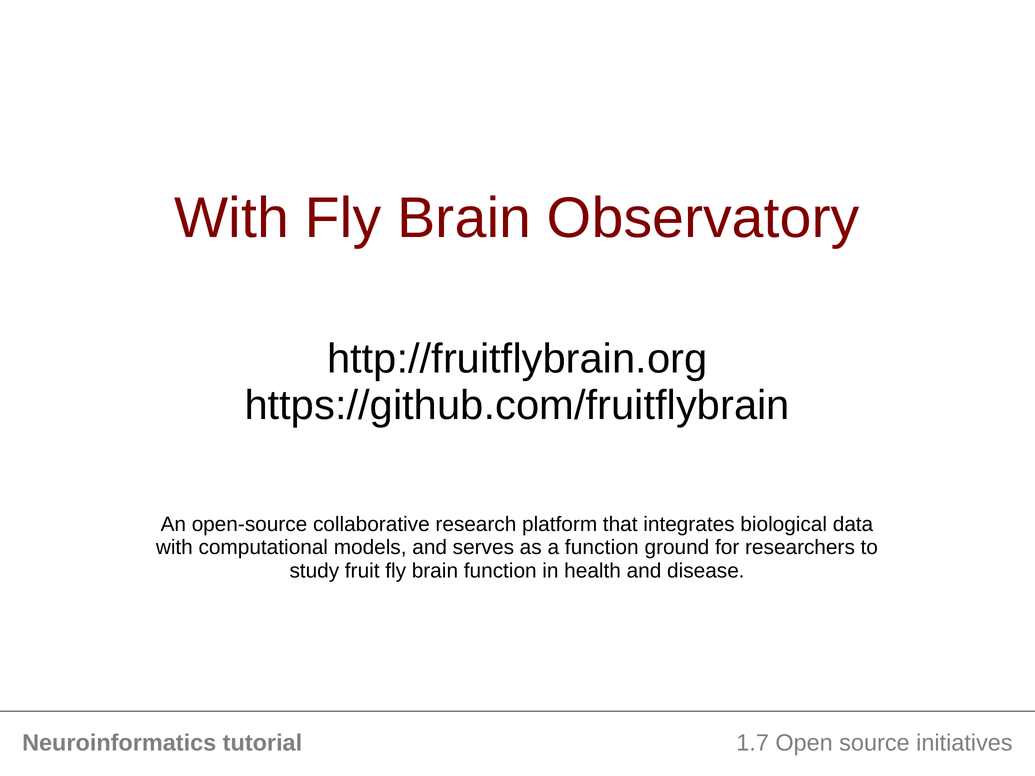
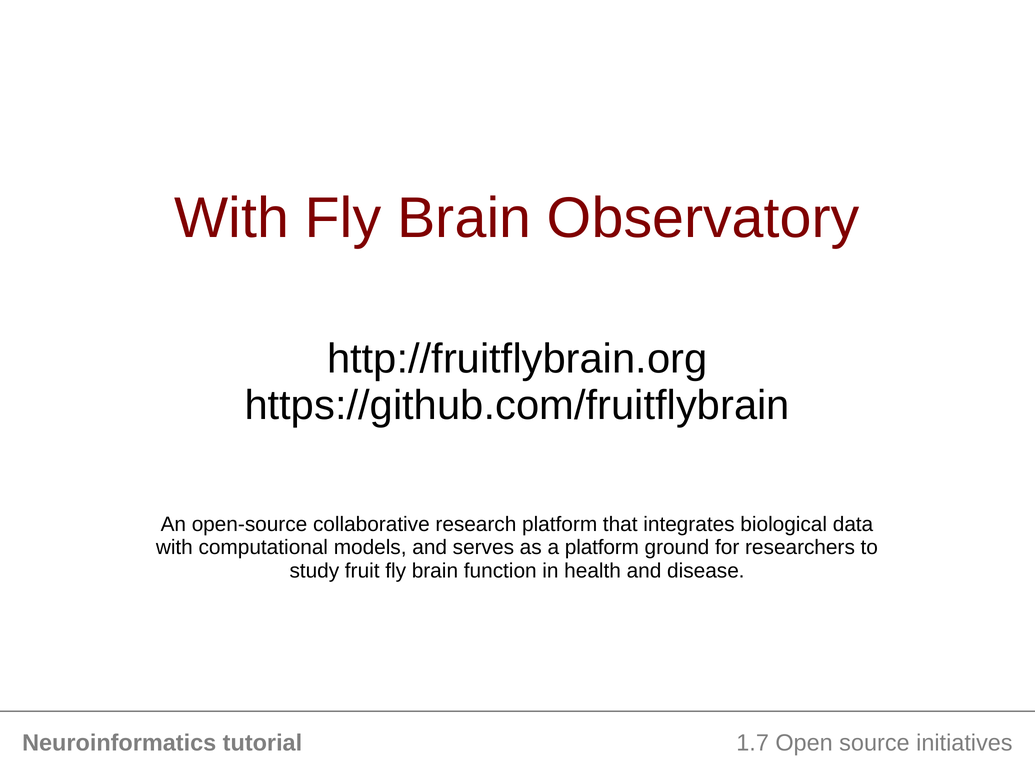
a function: function -> platform
